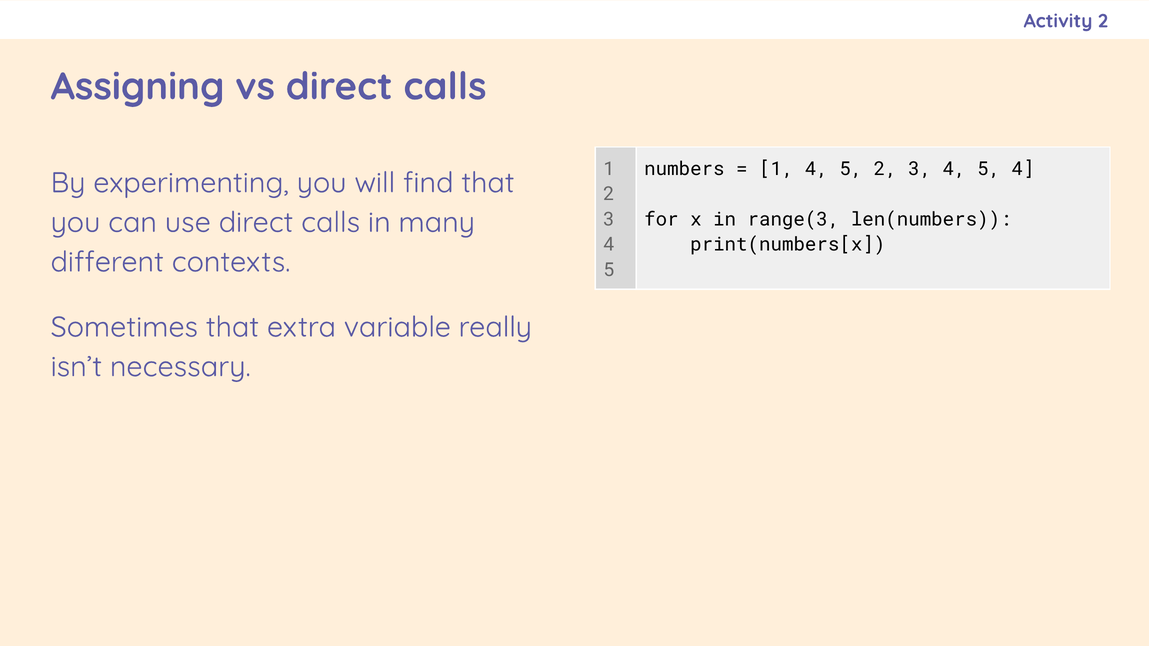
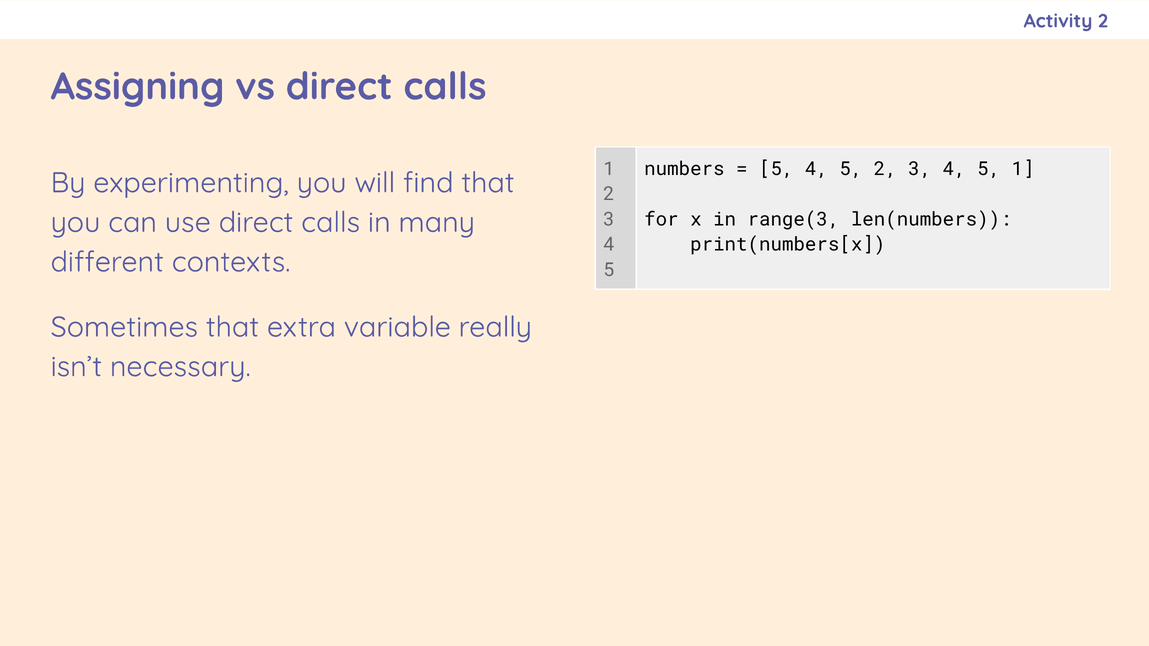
1 at (776, 169): 1 -> 5
5 4: 4 -> 1
